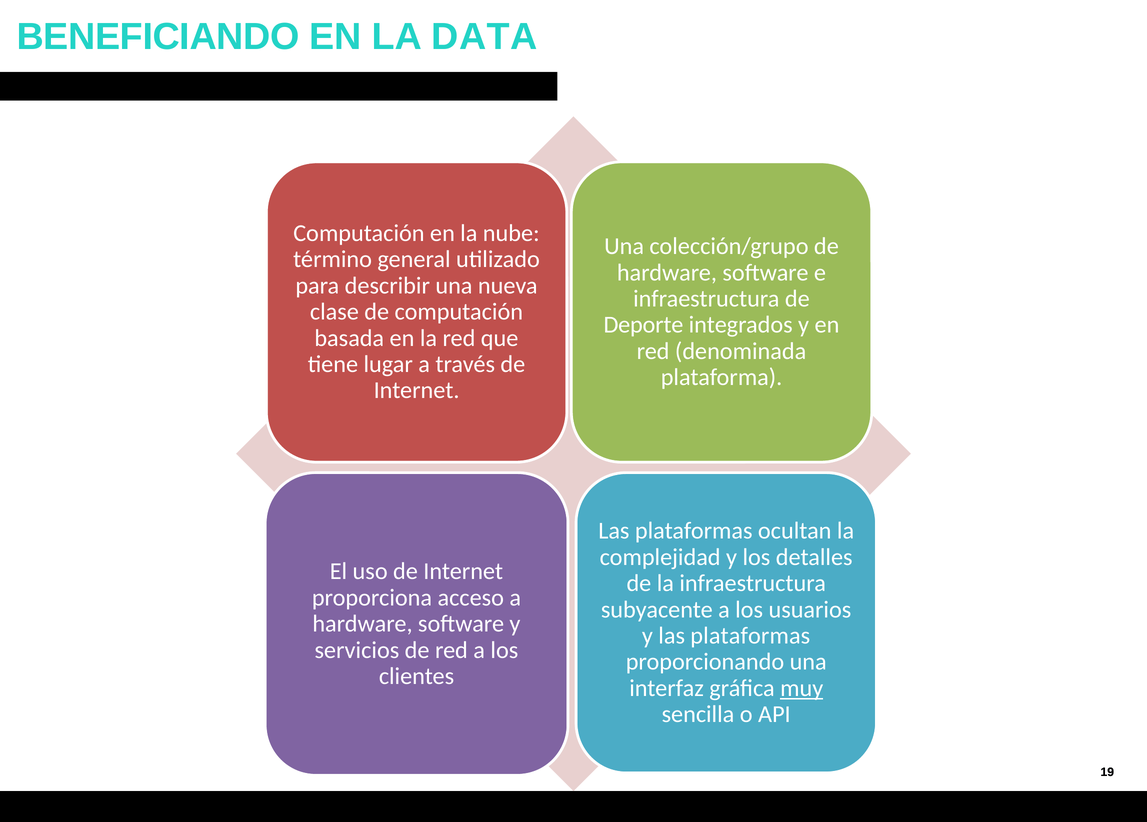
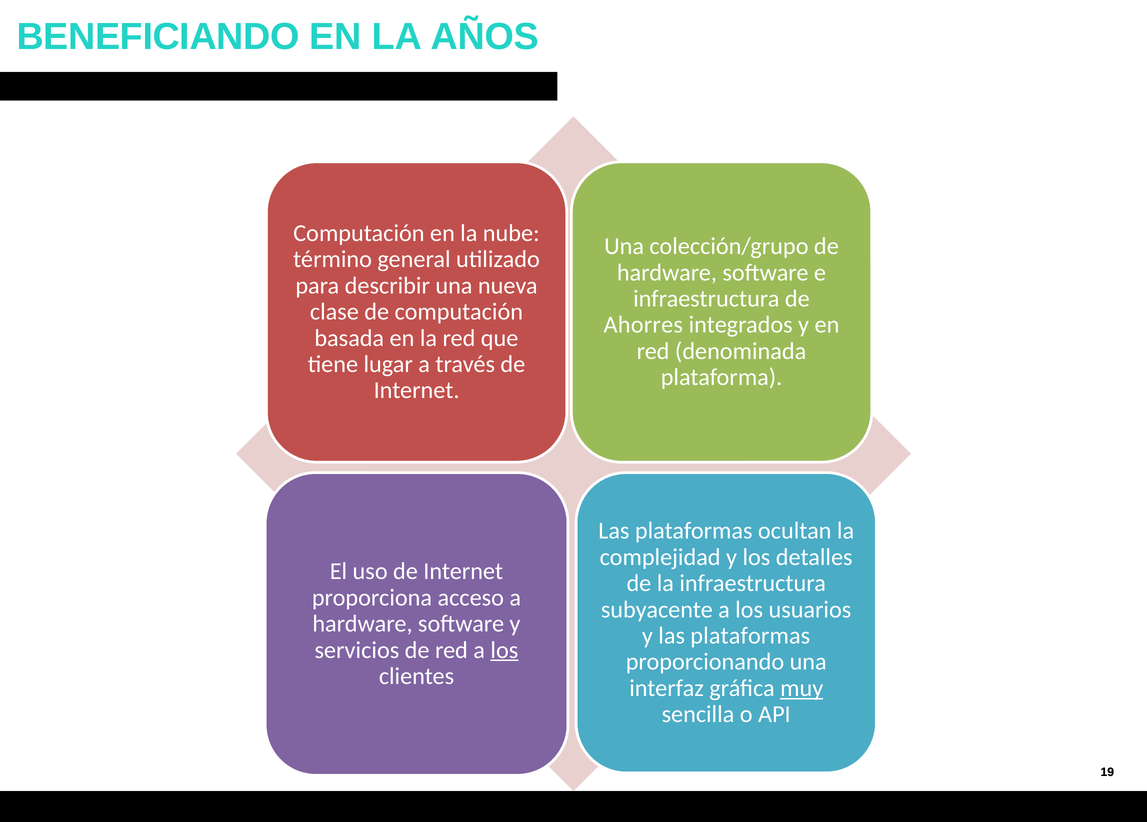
DATA: DATA -> AÑOS
Deporte: Deporte -> Ahorres
los at (504, 650) underline: none -> present
